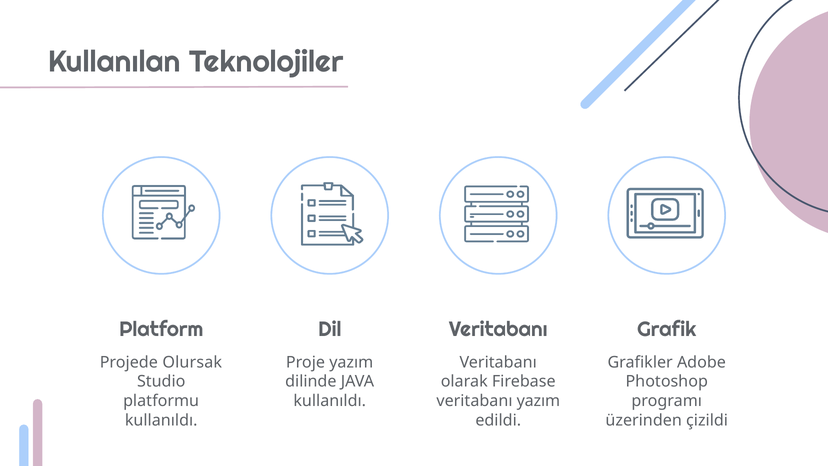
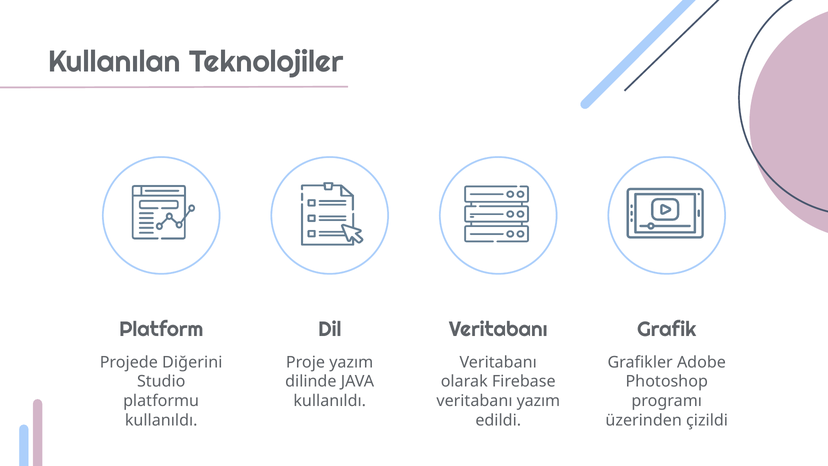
Olursak: Olursak -> Diğerini
